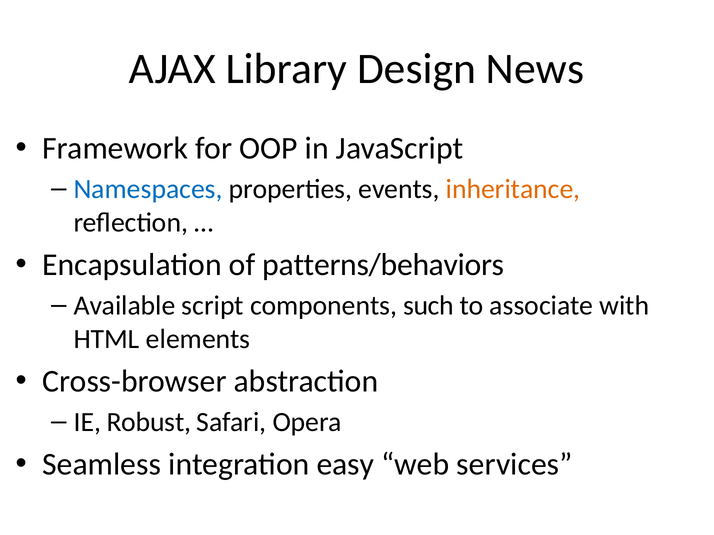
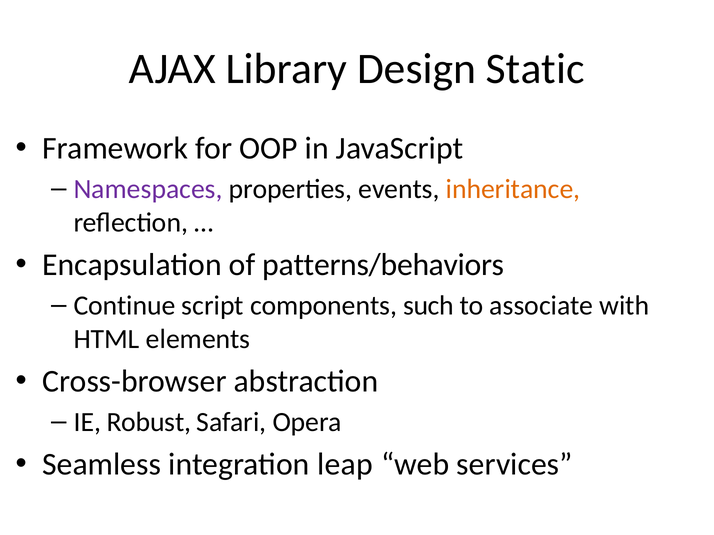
News: News -> Static
Namespaces colour: blue -> purple
Available: Available -> Continue
easy: easy -> leap
